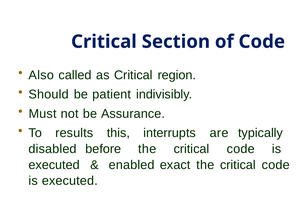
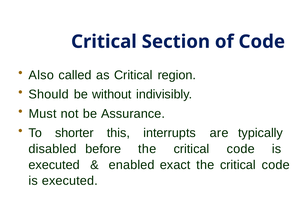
patient: patient -> without
results: results -> shorter
